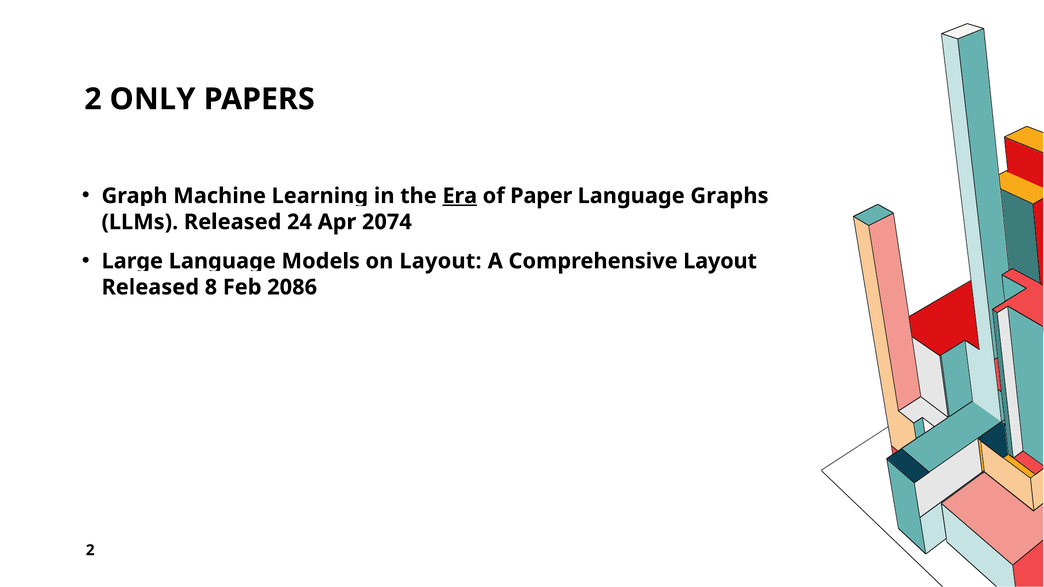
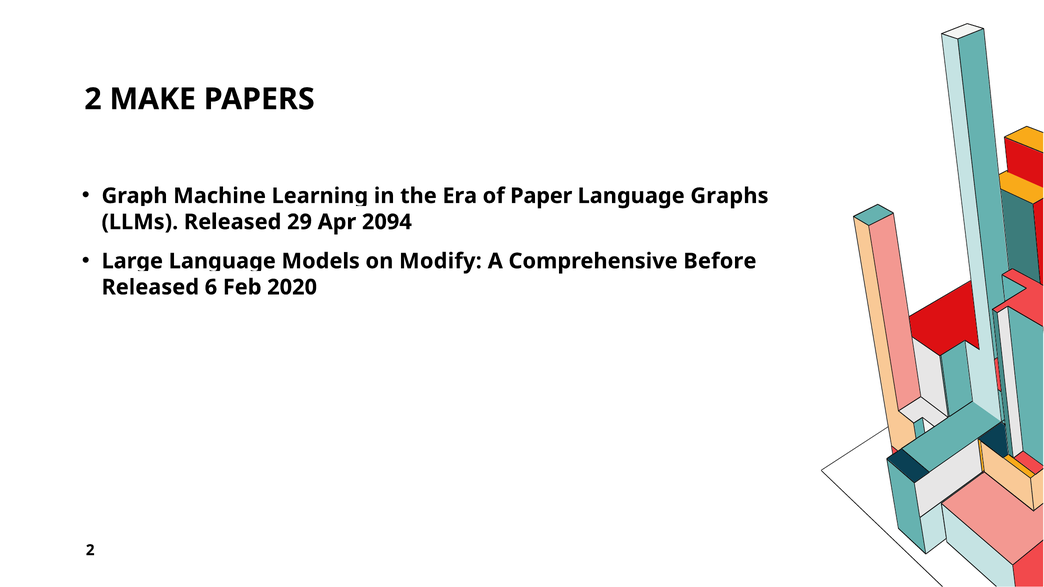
ONLY: ONLY -> MAKE
Era underline: present -> none
24: 24 -> 29
2074: 2074 -> 2094
on Layout: Layout -> Modify
Comprehensive Layout: Layout -> Before
8: 8 -> 6
2086: 2086 -> 2020
